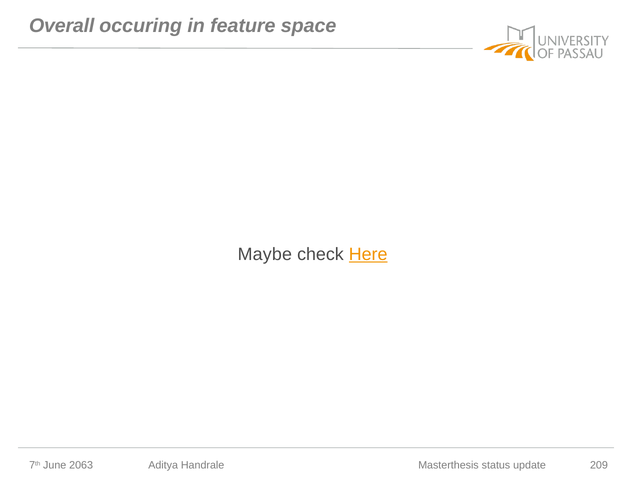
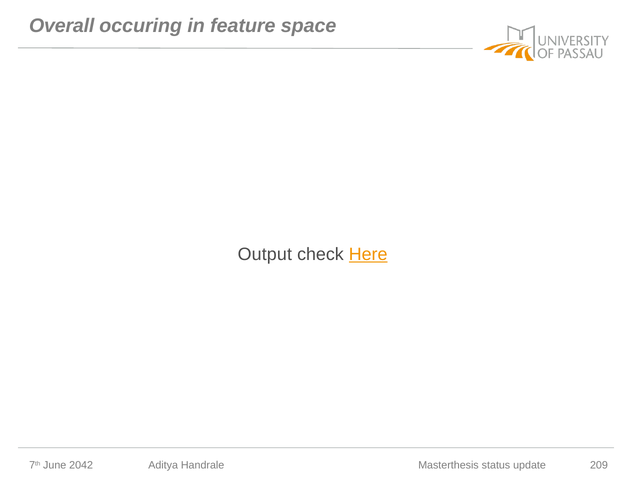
Maybe: Maybe -> Output
2063: 2063 -> 2042
